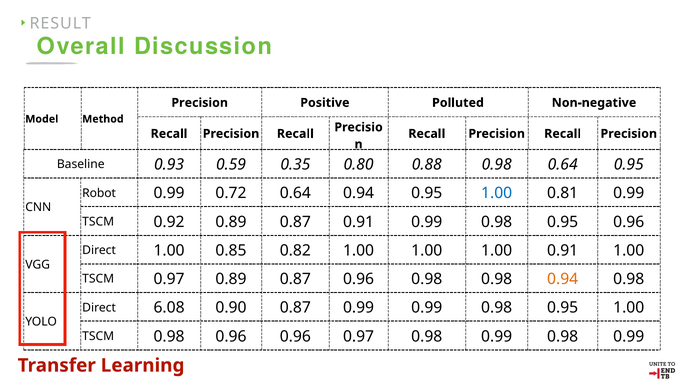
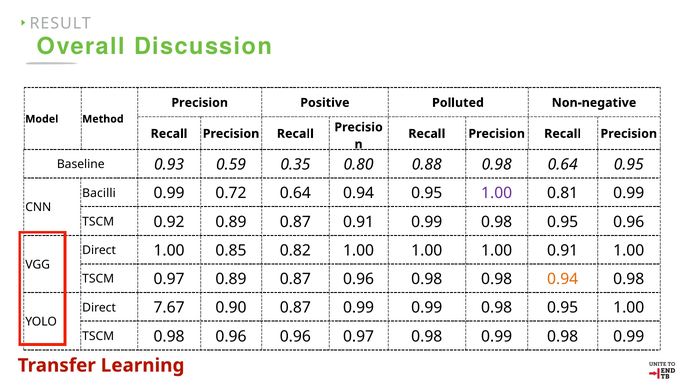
Robot: Robot -> Bacilli
1.00 at (497, 193) colour: blue -> purple
6.08: 6.08 -> 7.67
